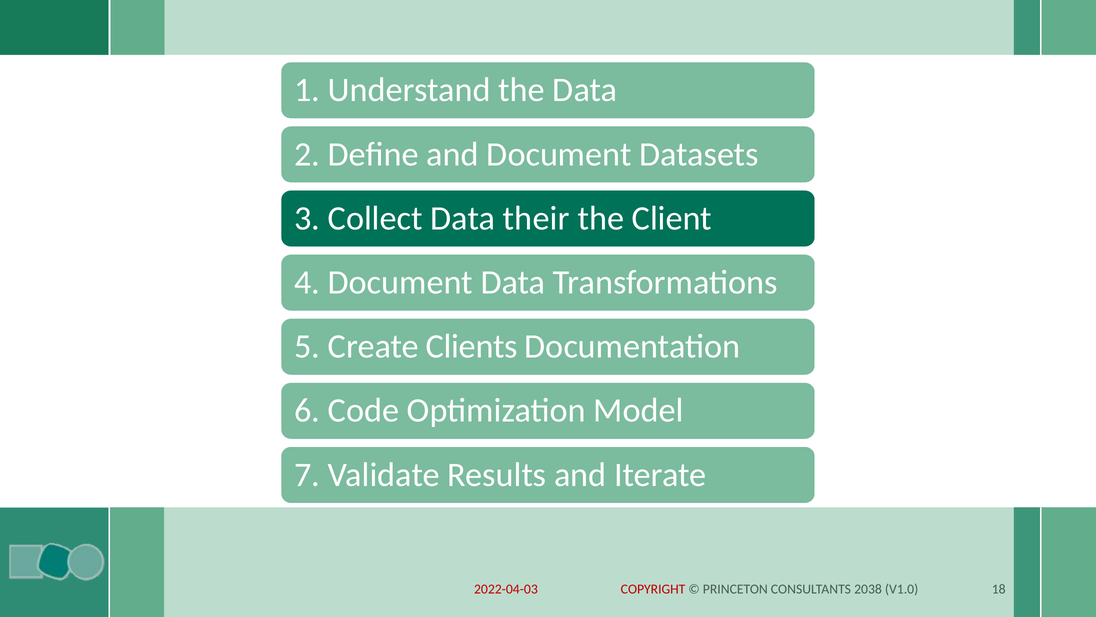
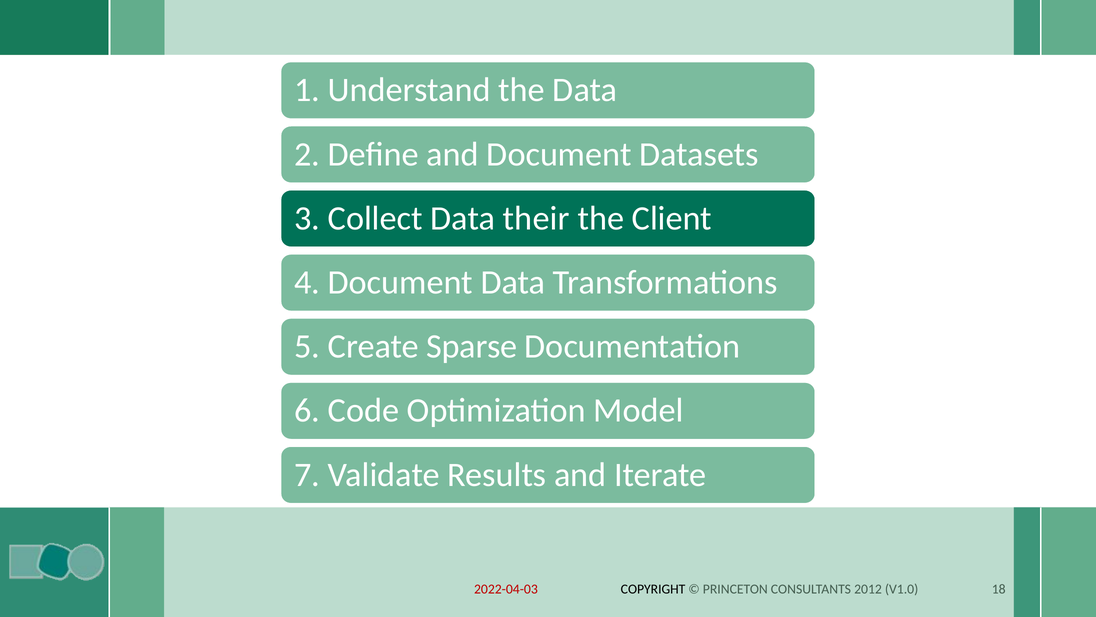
Clients: Clients -> Sparse
COPYRIGHT colour: red -> black
2038: 2038 -> 2012
